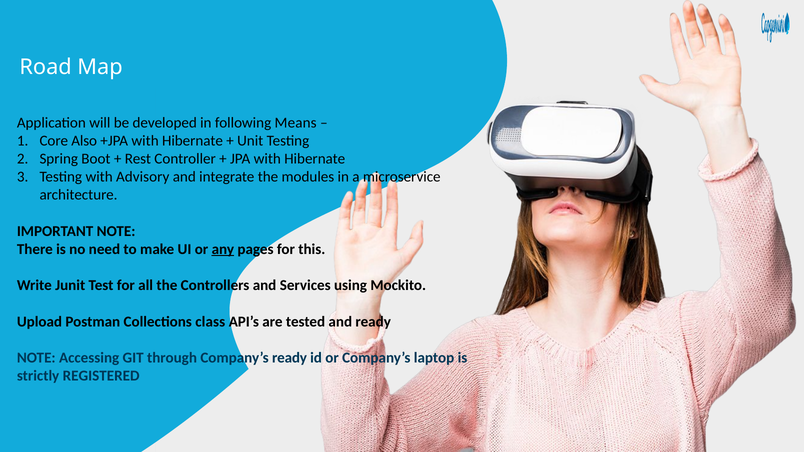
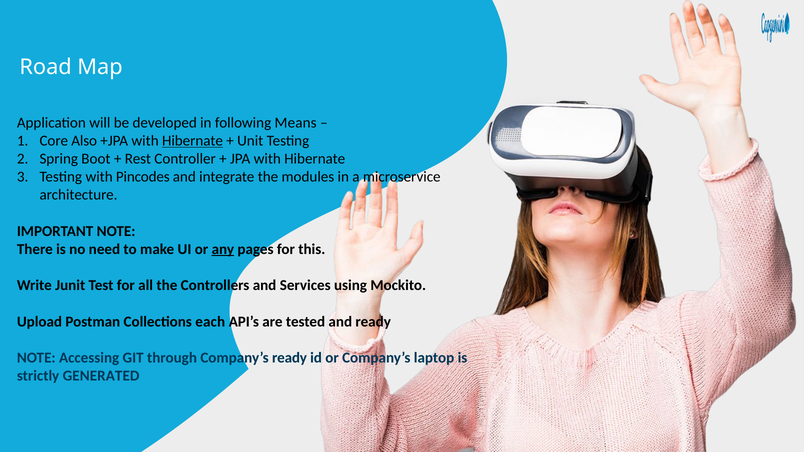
Hibernate at (192, 141) underline: none -> present
Advisory: Advisory -> Pincodes
class: class -> each
REGISTERED: REGISTERED -> GENERATED
